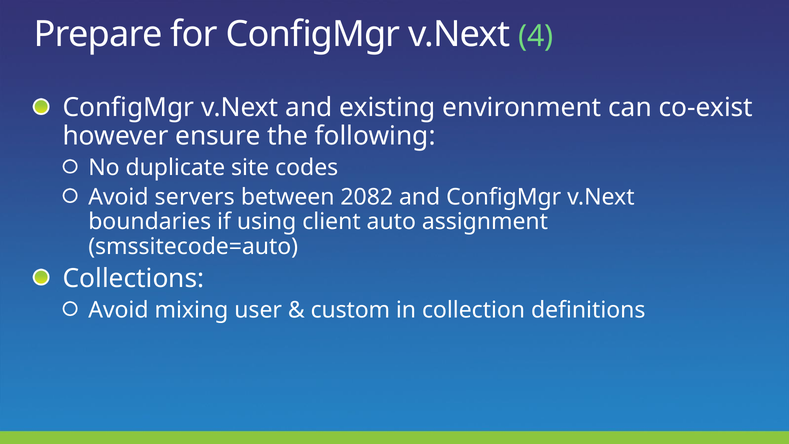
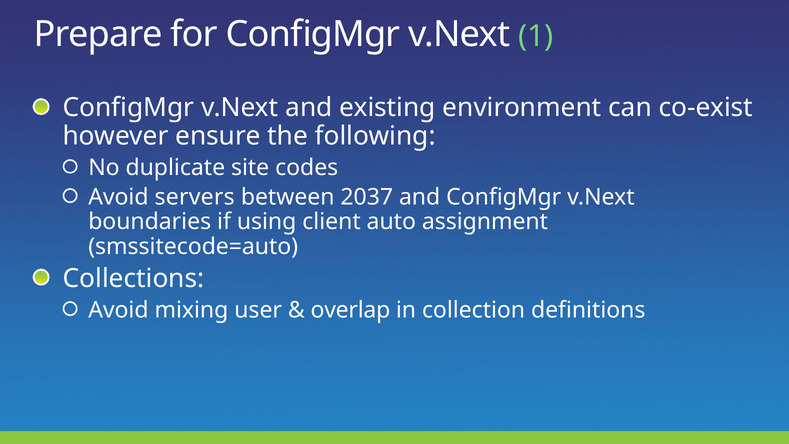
4: 4 -> 1
2082: 2082 -> 2037
custom: custom -> overlap
